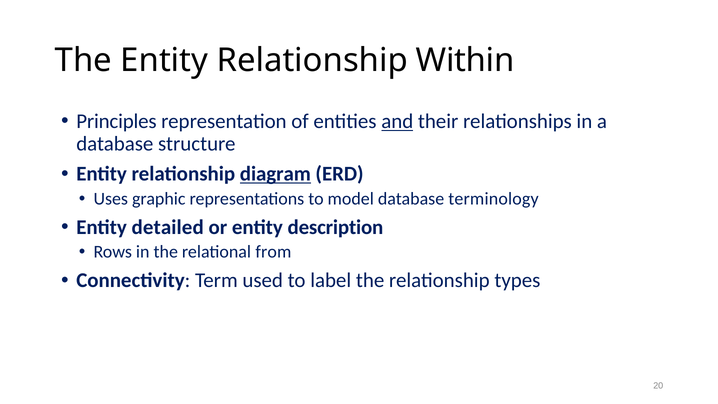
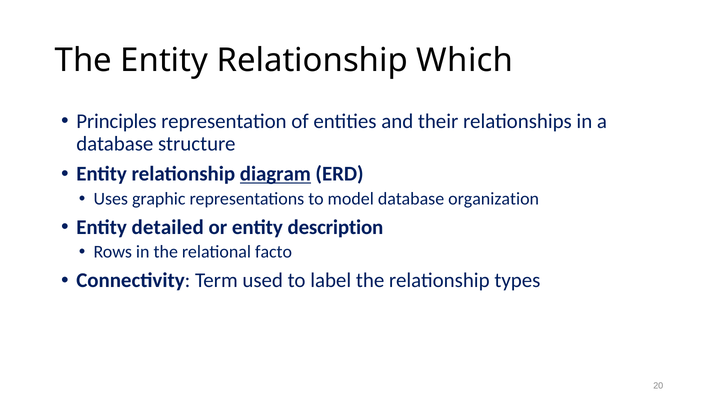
Within: Within -> Which
and underline: present -> none
terminology: terminology -> organization
from: from -> facto
